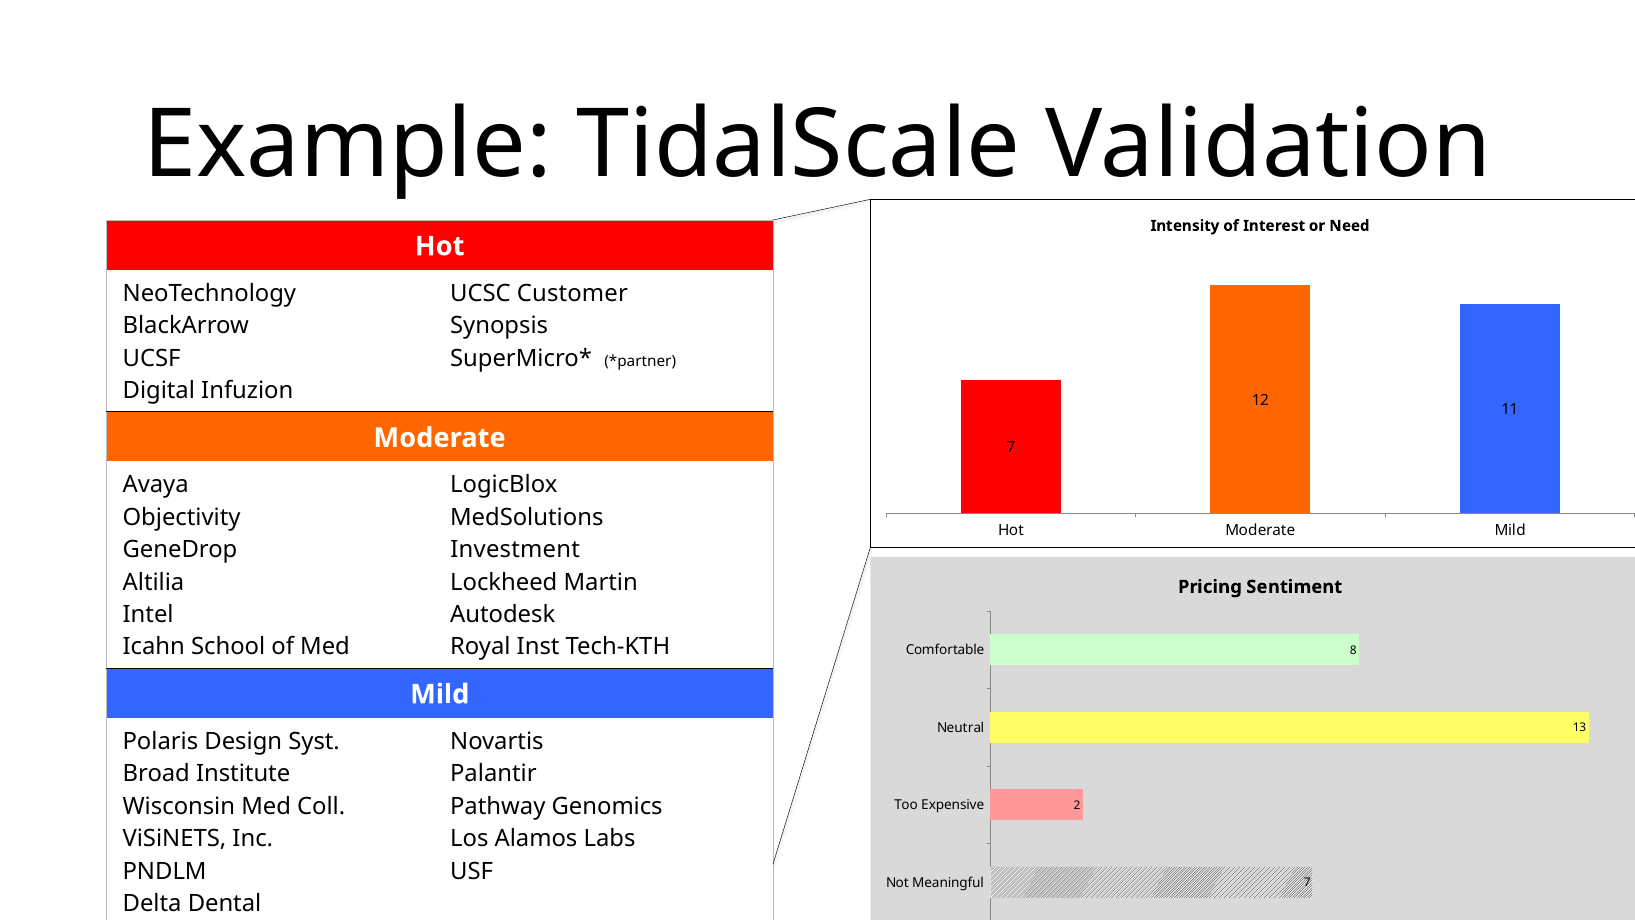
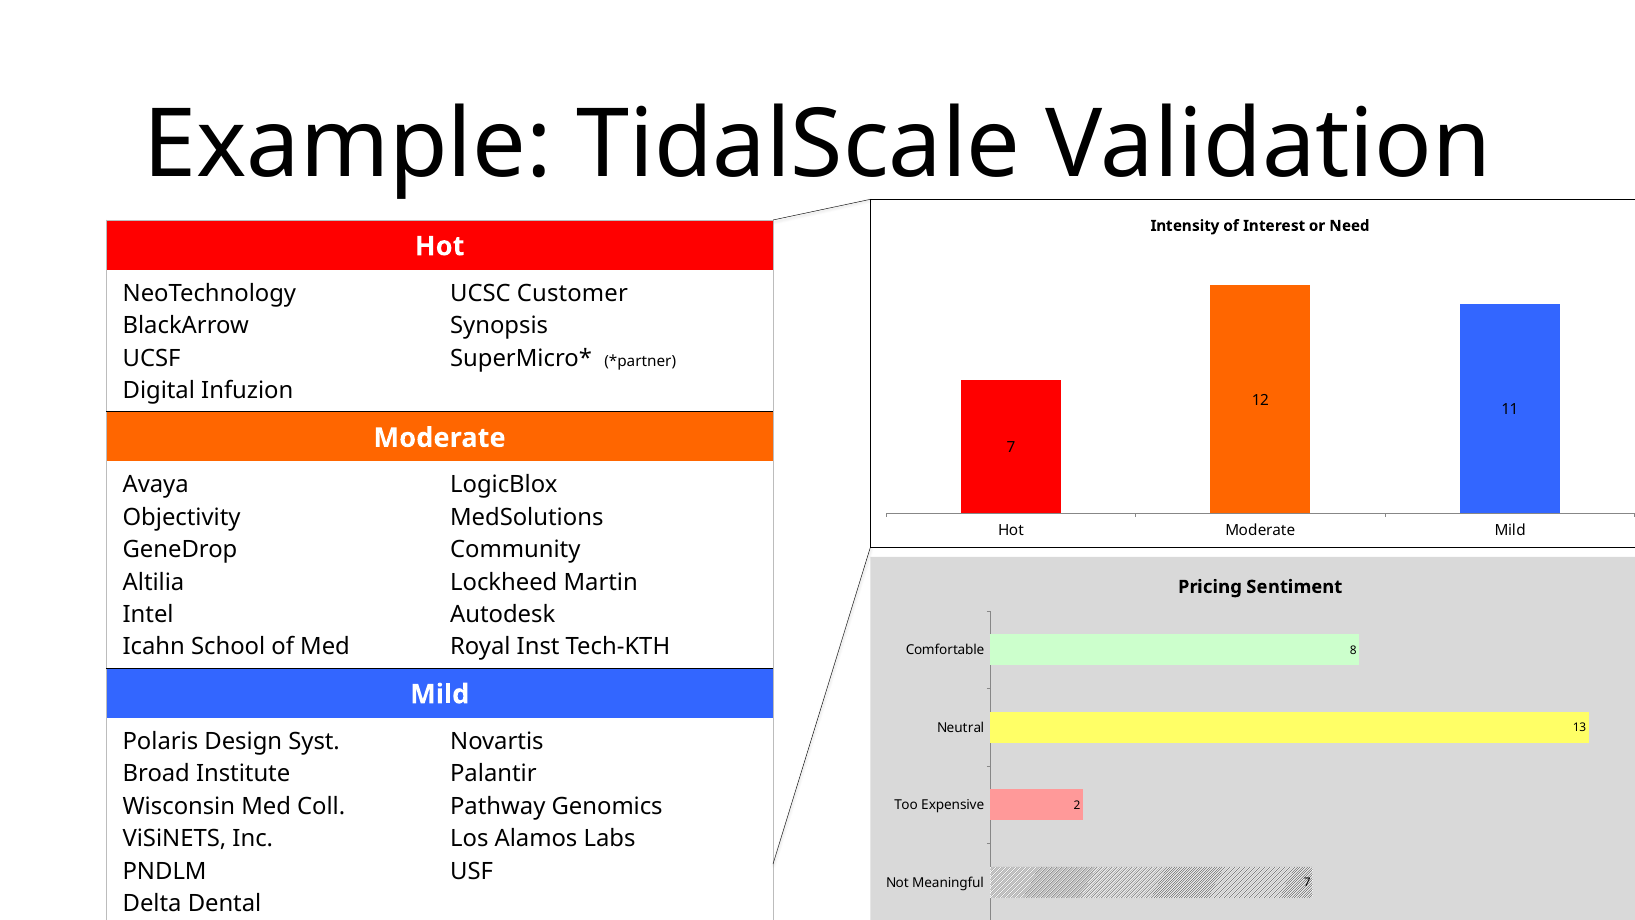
Investment: Investment -> Community
